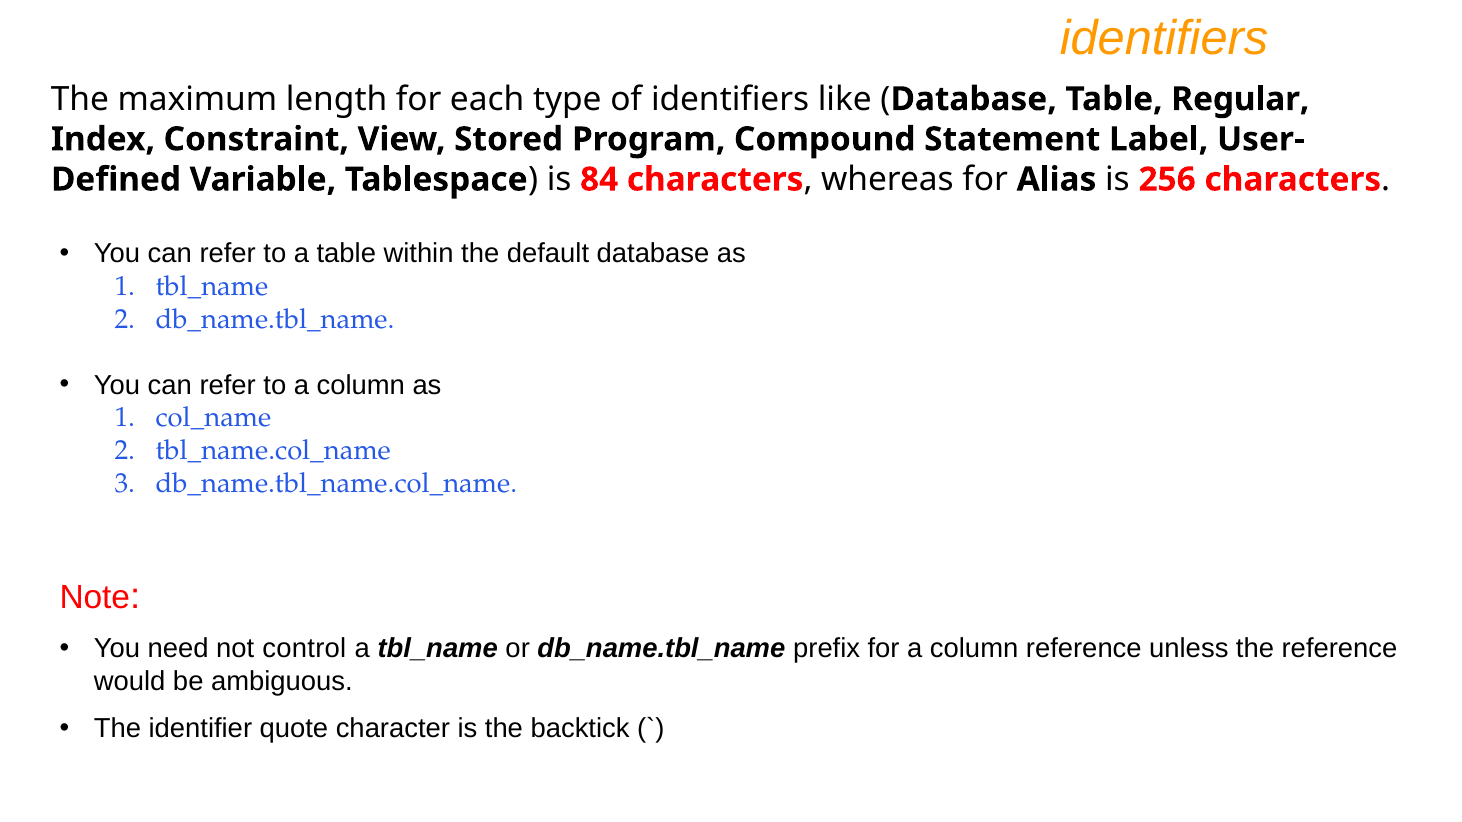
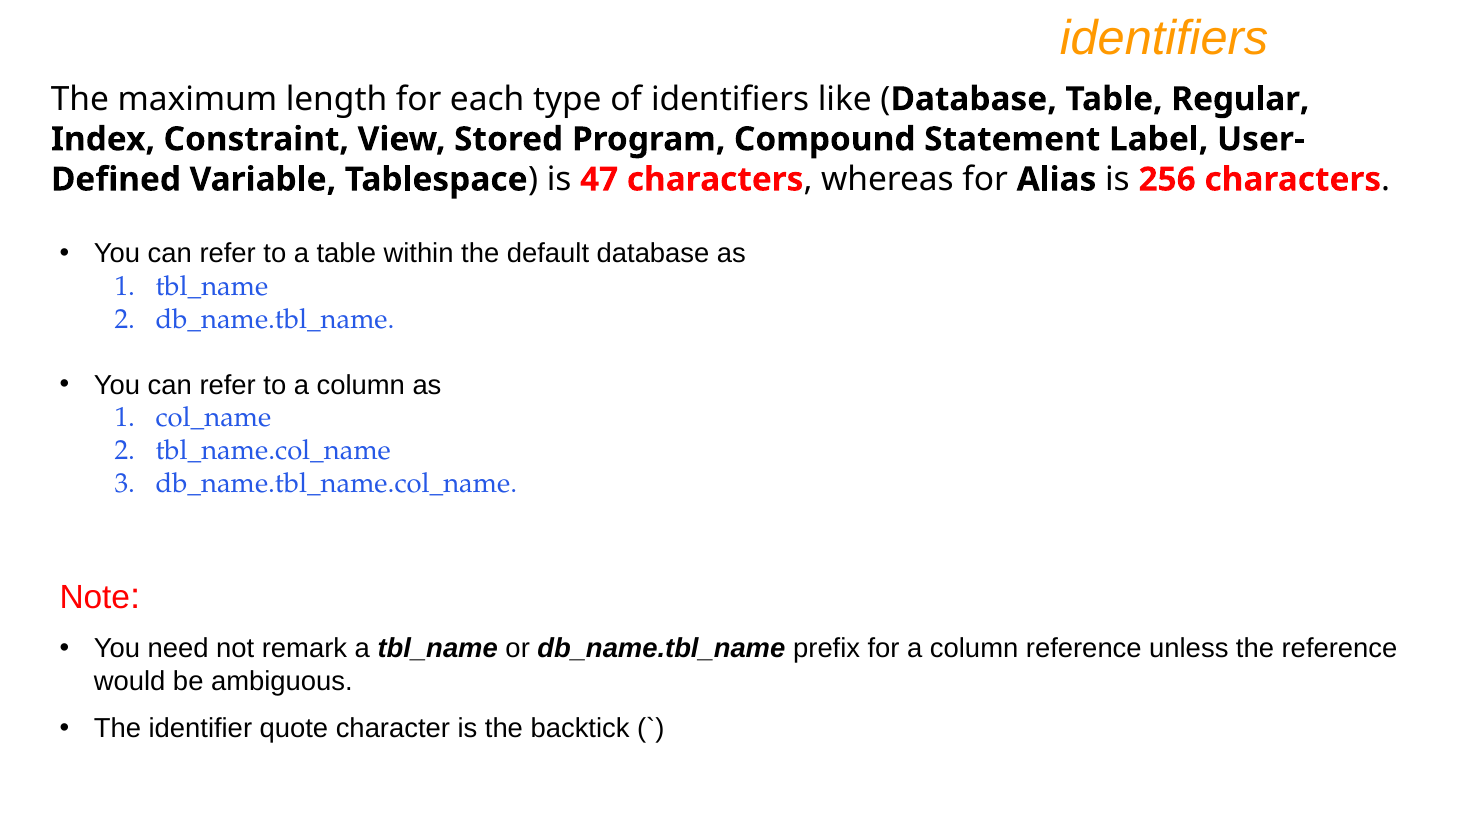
84: 84 -> 47
control: control -> remark
